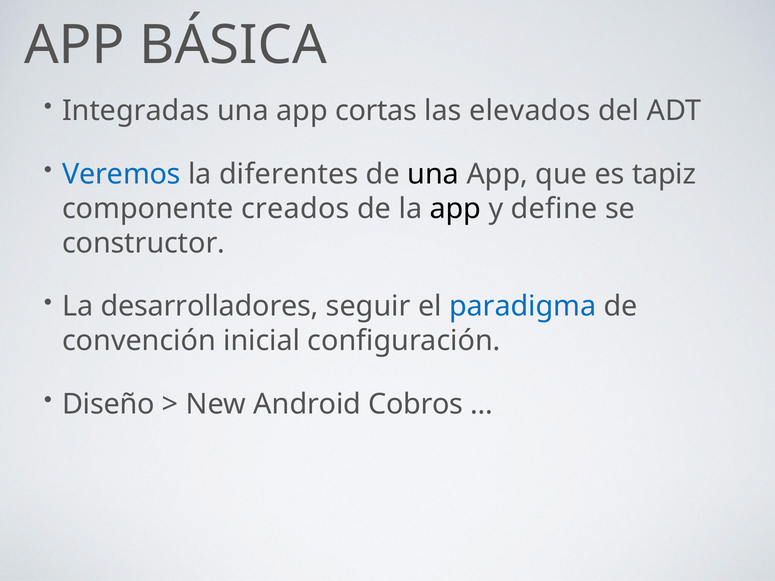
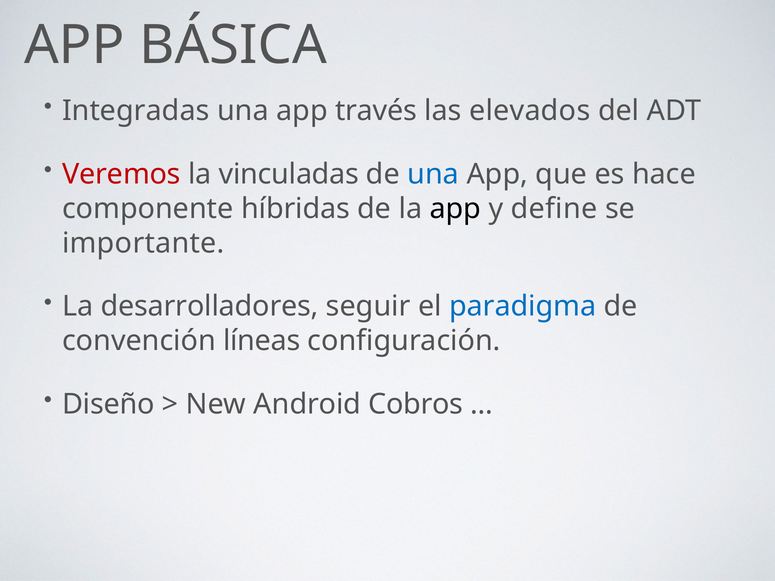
cortas: cortas -> través
Veremos colour: blue -> red
diferentes: diferentes -> vinculadas
una at (433, 174) colour: black -> blue
tapiz: tapiz -> hace
creados: creados -> híbridas
constructor: constructor -> importante
inicial: inicial -> líneas
